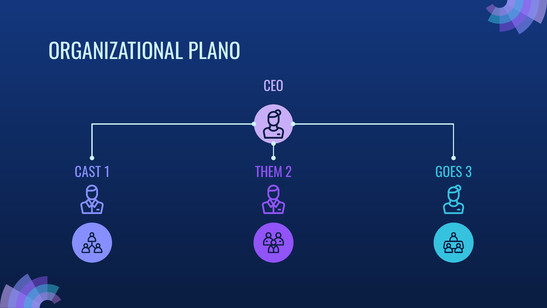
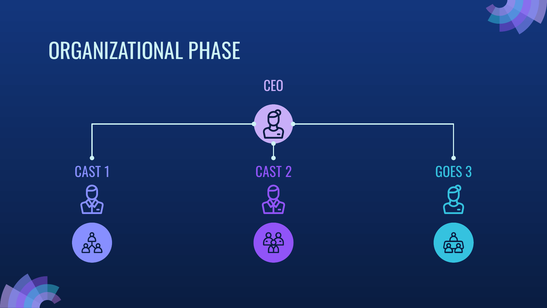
PLANO: PLANO -> PHASE
1 THEM: THEM -> CAST
